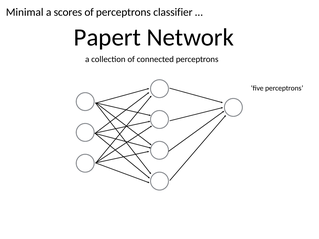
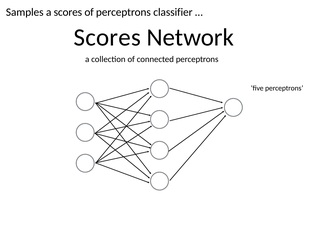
Minimal: Minimal -> Samples
Papert at (107, 37): Papert -> Scores
